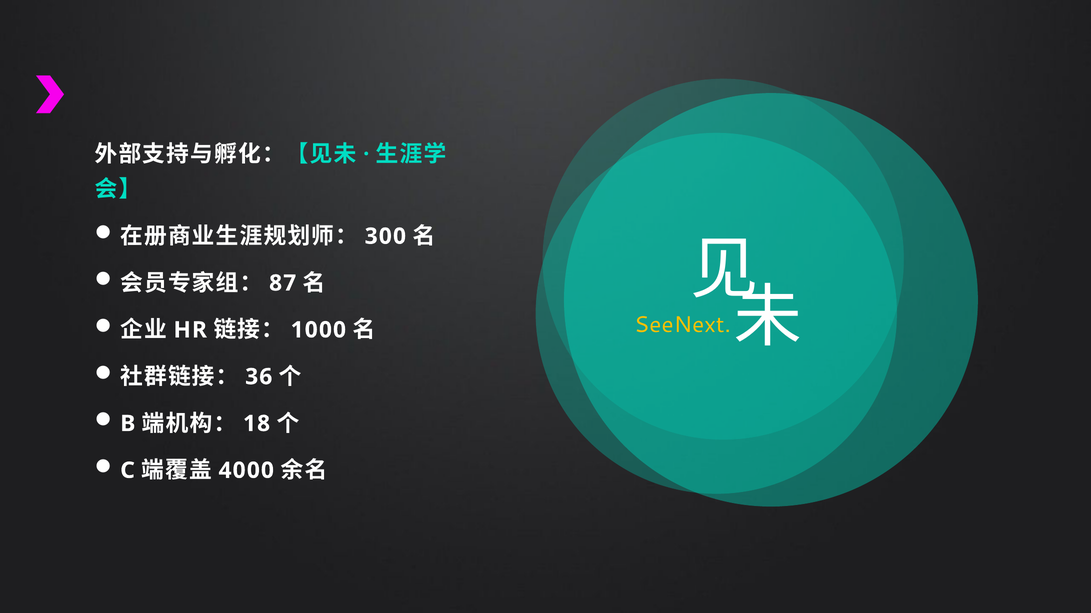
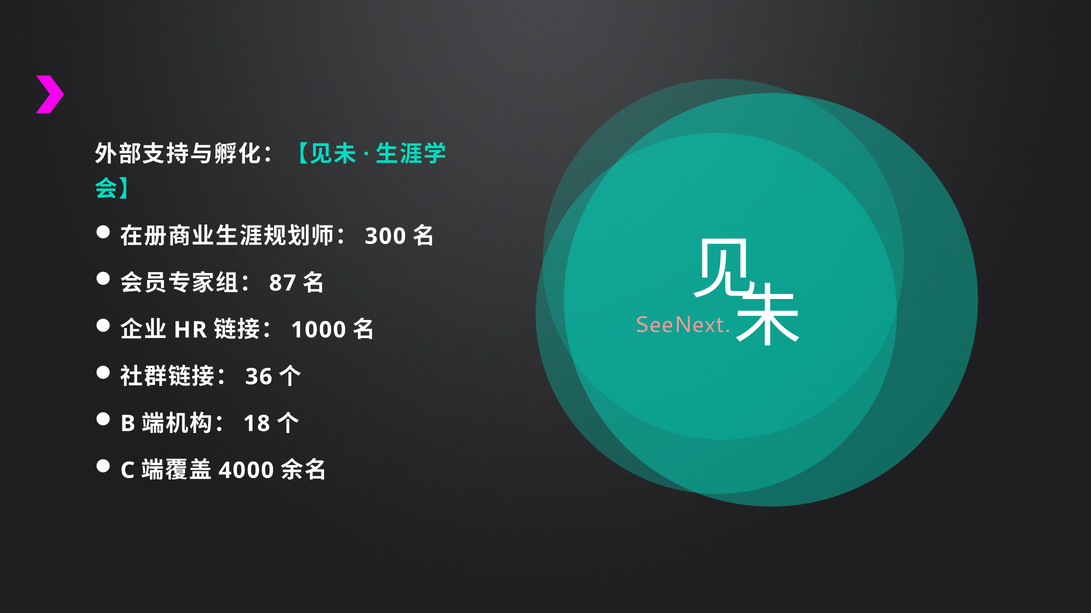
SeeNext colour: yellow -> pink
